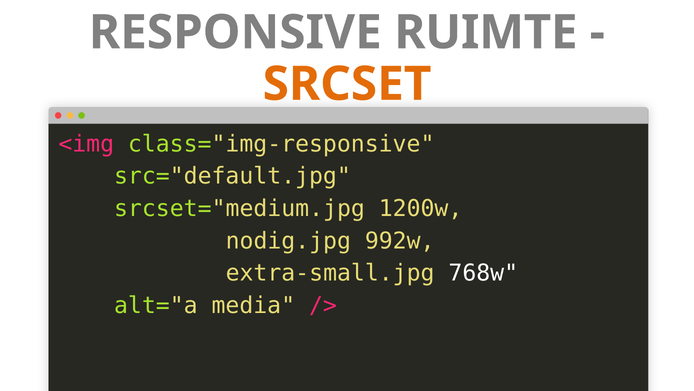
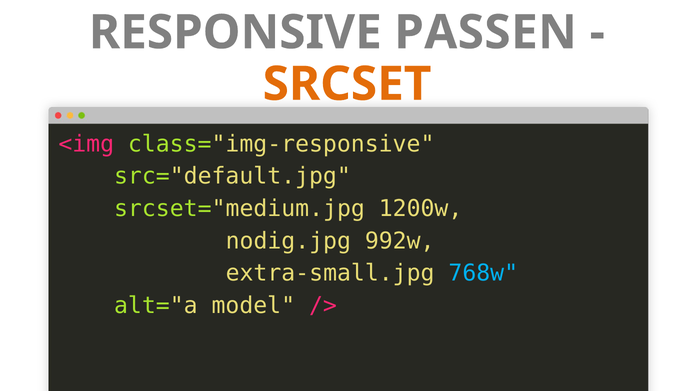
RUIMTE: RUIMTE -> PASSEN
768w colour: white -> light blue
media: media -> model
